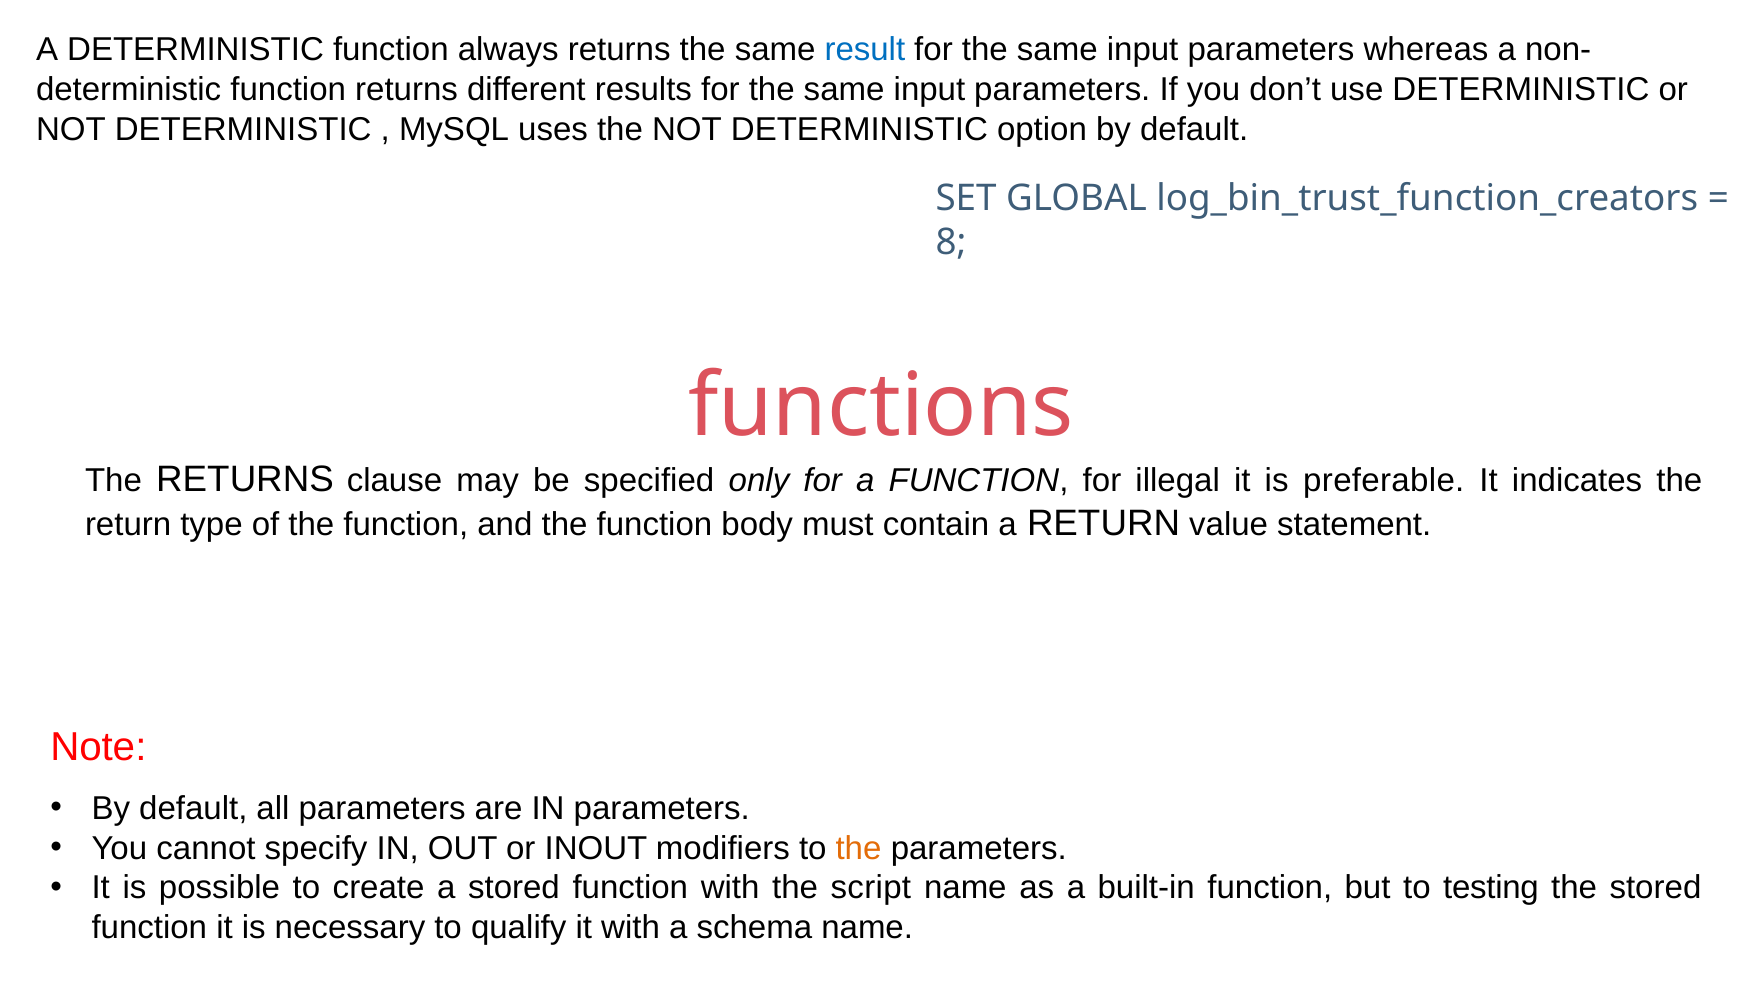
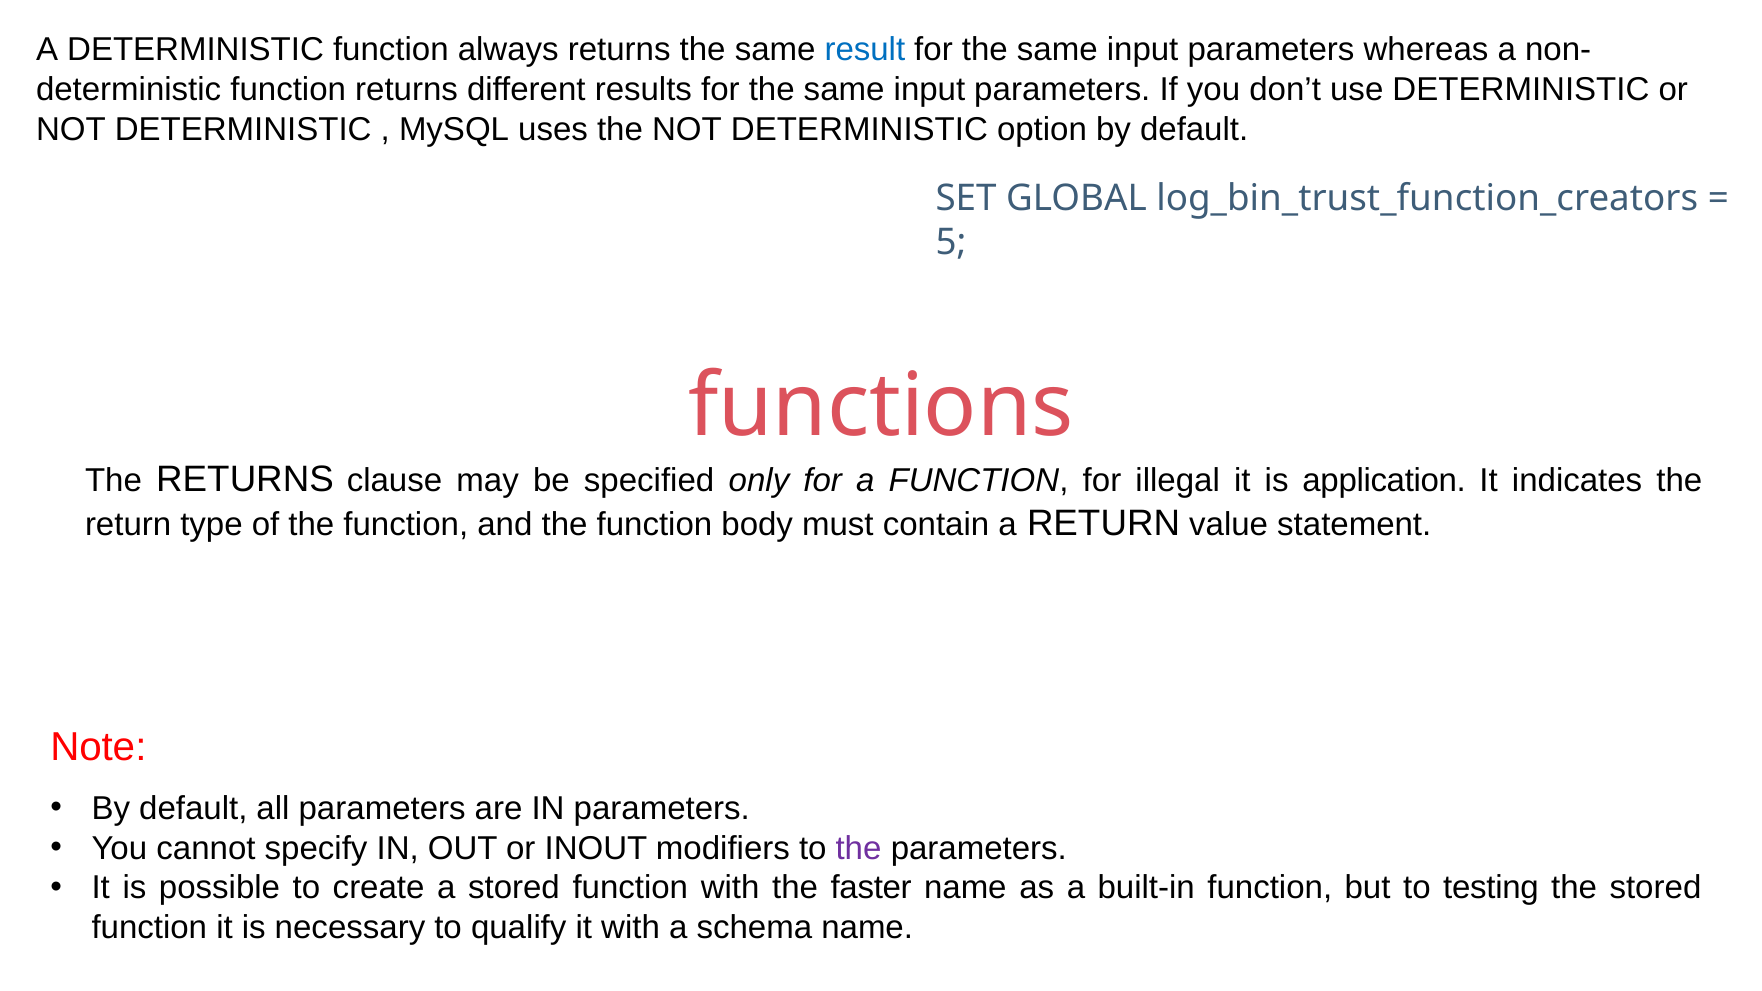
8: 8 -> 5
preferable: preferable -> application
the at (859, 848) colour: orange -> purple
script: script -> faster
